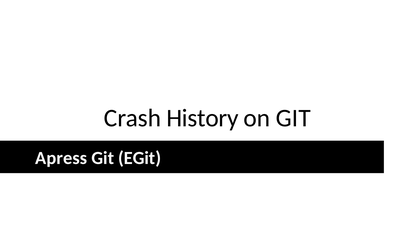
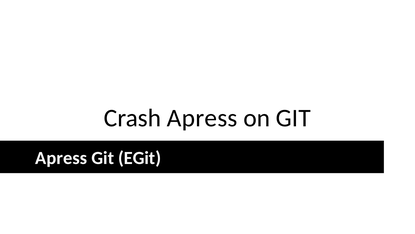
Crash History: History -> Apress
